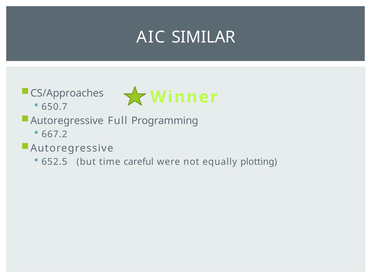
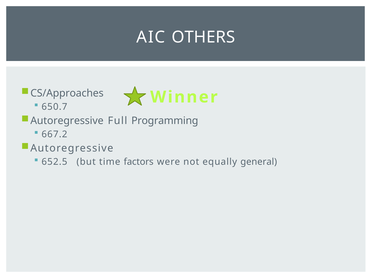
SIMILAR: SIMILAR -> OTHERS
careful: careful -> factors
plotting: plotting -> general
